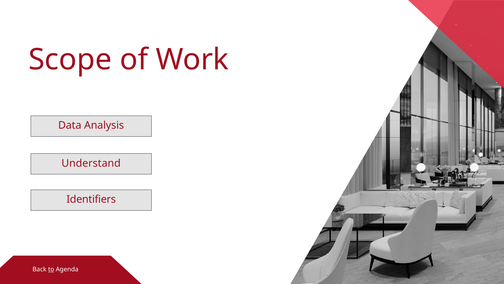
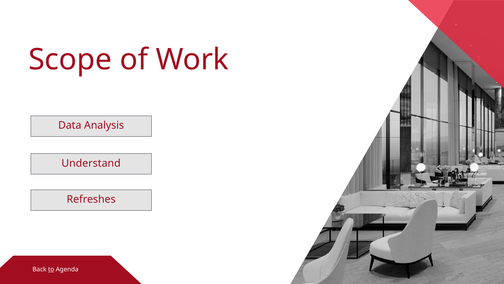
Identifiers: Identifiers -> Refreshes
